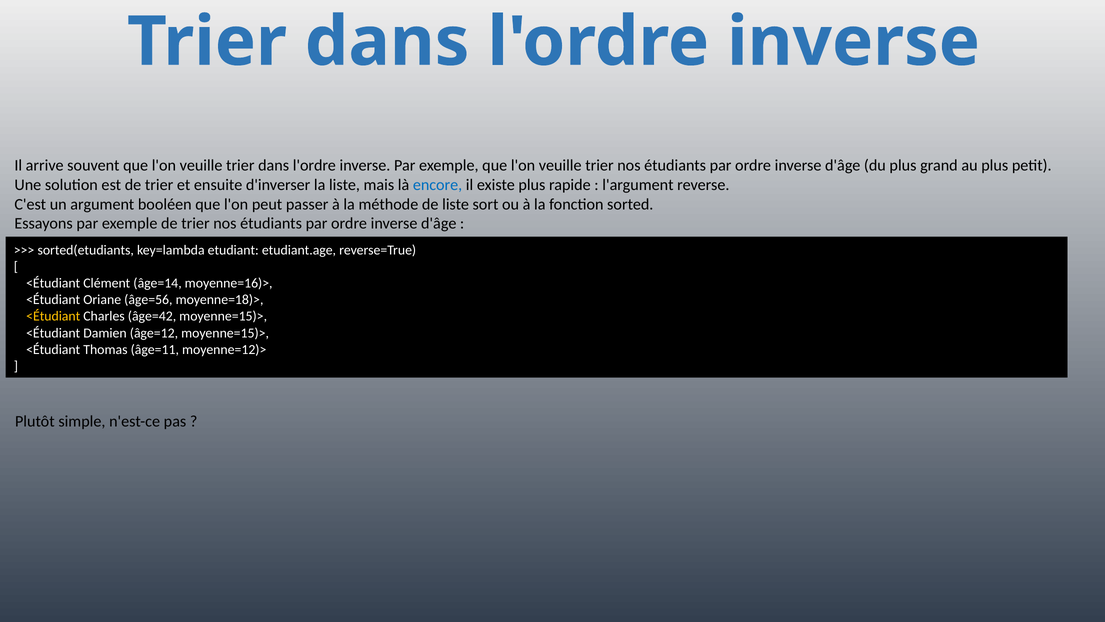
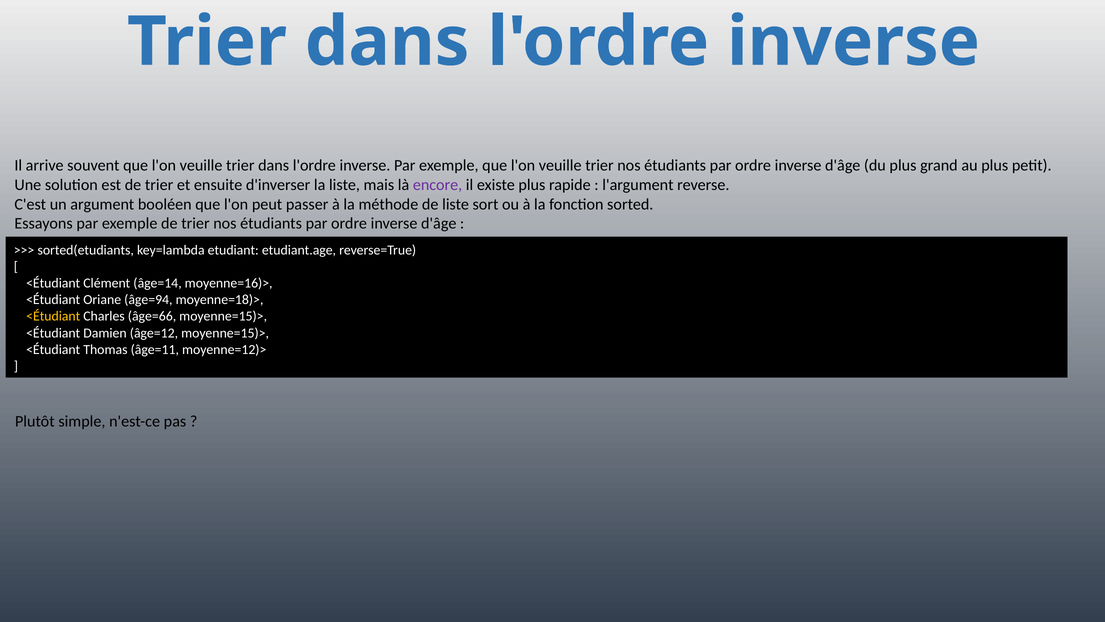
encore colour: blue -> purple
âge=56: âge=56 -> âge=94
âge=42: âge=42 -> âge=66
